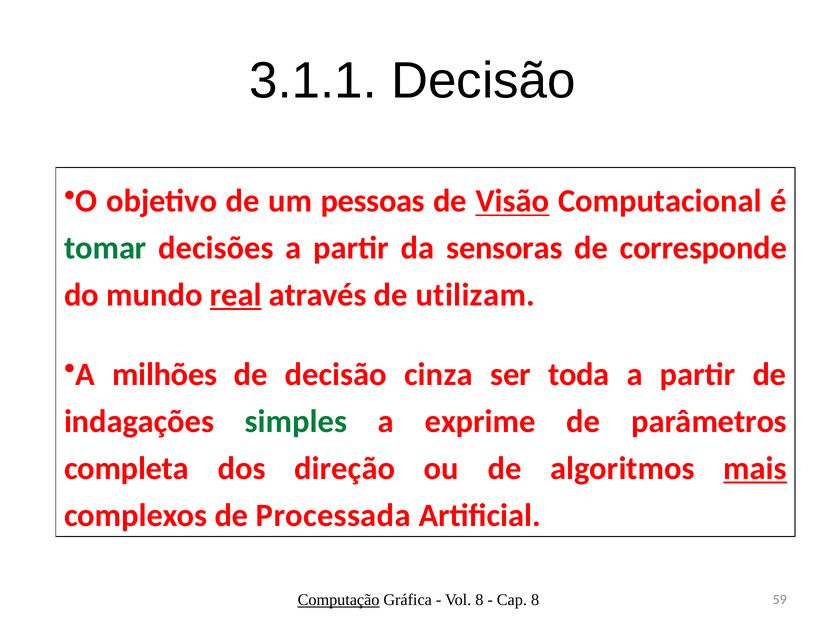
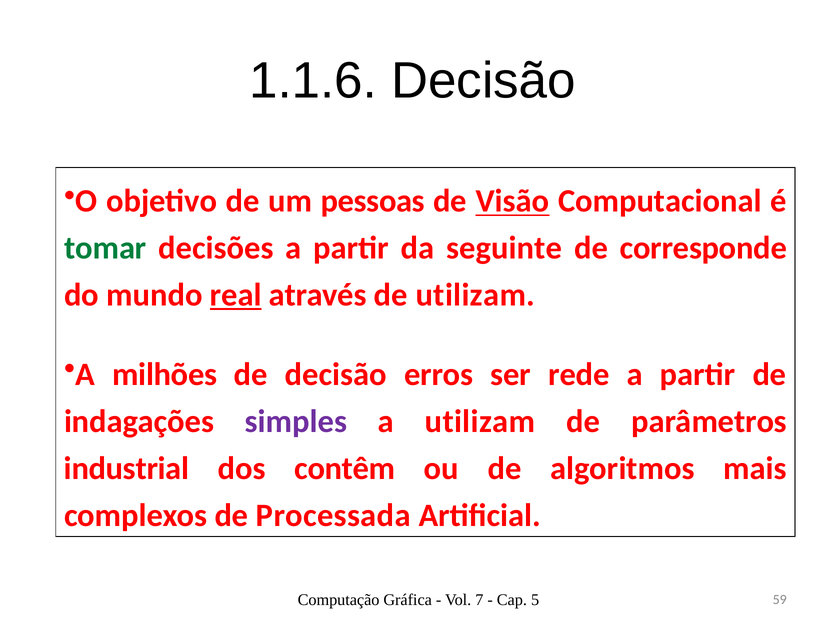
3.1.1: 3.1.1 -> 1.1.6
sensoras: sensoras -> seguinte
cinza: cinza -> erros
toda: toda -> rede
simples colour: green -> purple
a exprime: exprime -> utilizam
completa: completa -> industrial
direção: direção -> contêm
mais underline: present -> none
Computação underline: present -> none
Vol 8: 8 -> 7
Cap 8: 8 -> 5
